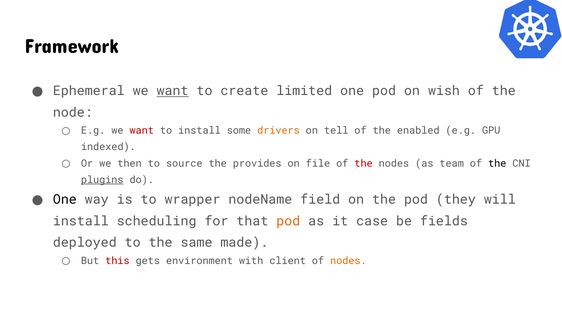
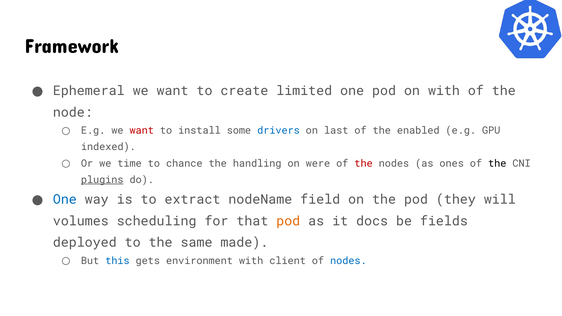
want at (173, 91) underline: present -> none
on wish: wish -> with
drivers colour: orange -> blue
tell: tell -> last
then: then -> time
source: source -> chance
provides: provides -> handling
file: file -> were
team: team -> ones
One at (65, 200) colour: black -> blue
wrapper: wrapper -> extract
install at (81, 221): install -> volumes
case: case -> docs
this colour: red -> blue
nodes at (348, 261) colour: orange -> blue
